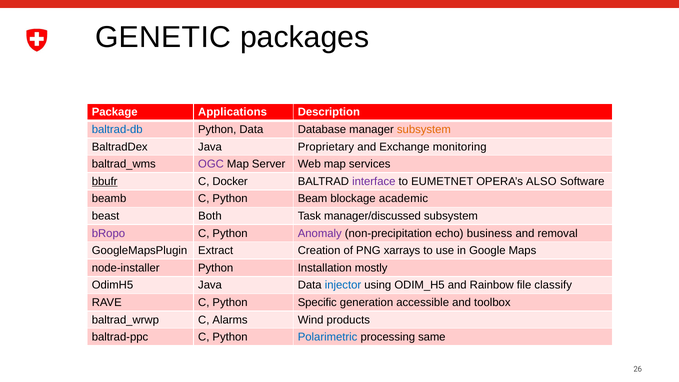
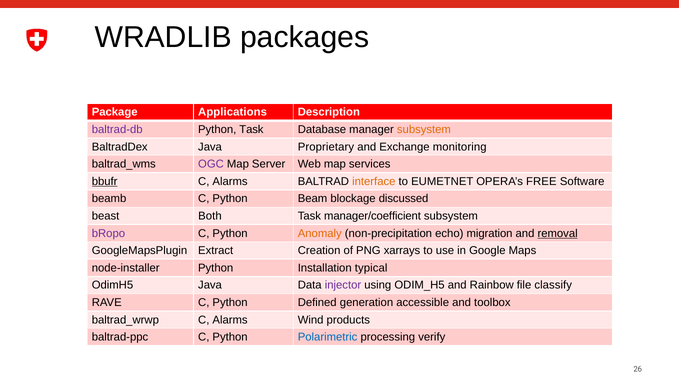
GENETIC: GENETIC -> WRADLIB
baltrad-db colour: blue -> purple
Python Data: Data -> Task
Docker at (230, 181): Docker -> Alarms
interface colour: purple -> orange
ALSO: ALSO -> FREE
academic: academic -> discussed
manager/discussed: manager/discussed -> manager/coefficient
Anomaly colour: purple -> orange
business: business -> migration
removal underline: none -> present
mostly: mostly -> typical
injector colour: blue -> purple
Specific: Specific -> Defined
same: same -> verify
